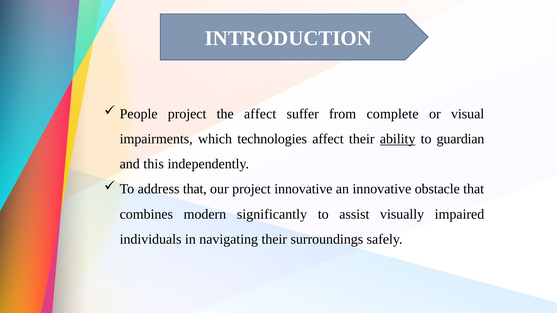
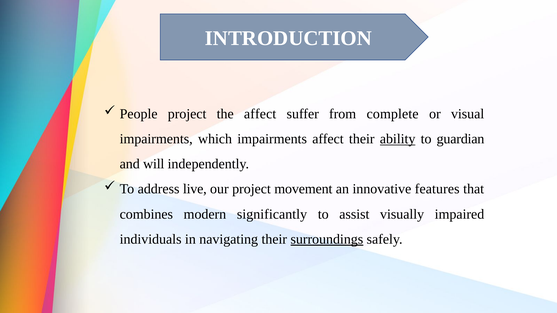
which technologies: technologies -> impairments
this: this -> will
address that: that -> live
project innovative: innovative -> movement
obstacle: obstacle -> features
surroundings underline: none -> present
